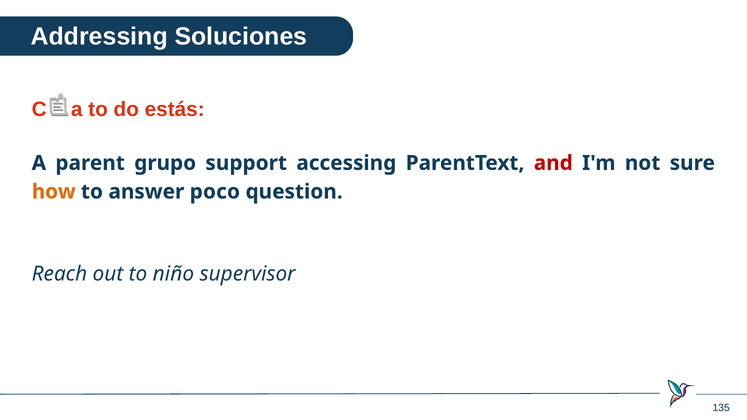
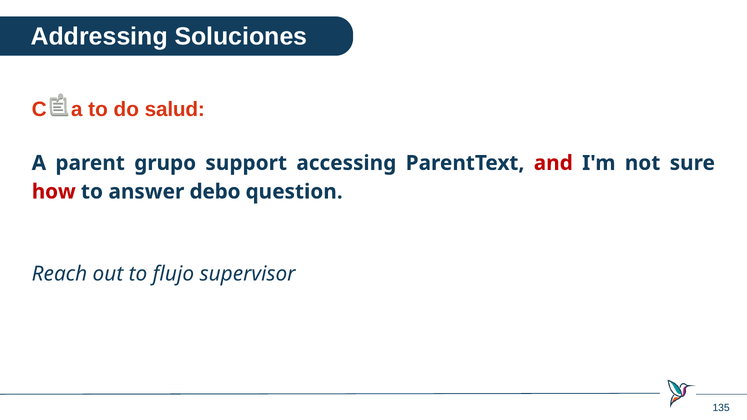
estás: estás -> salud
how colour: orange -> red
poco: poco -> debo
niño: niño -> flujo
